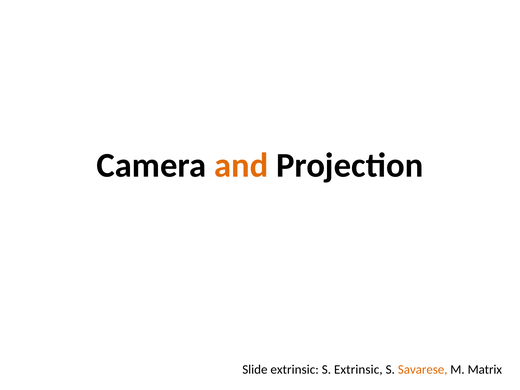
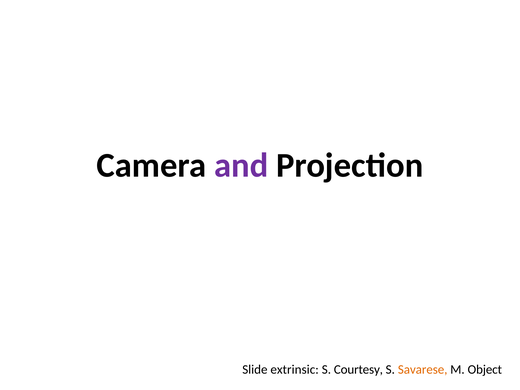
and colour: orange -> purple
S Extrinsic: Extrinsic -> Courtesy
Matrix: Matrix -> Object
